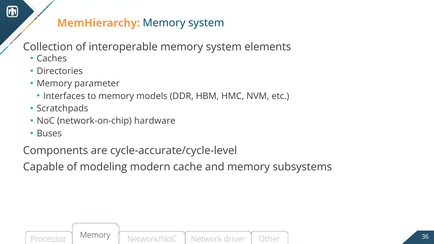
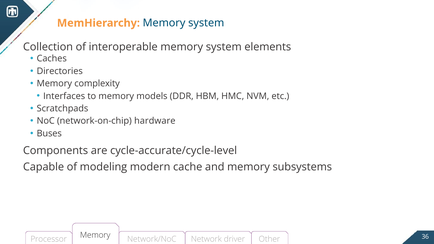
parameter: parameter -> complexity
